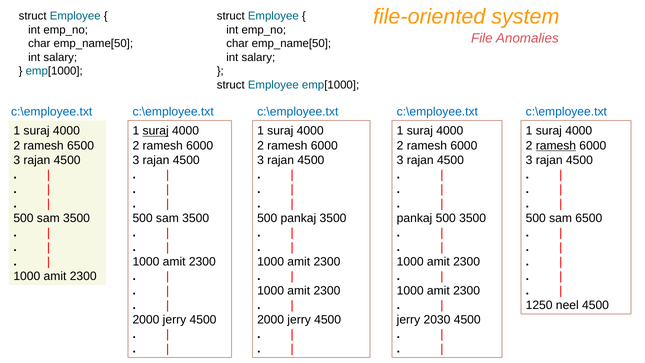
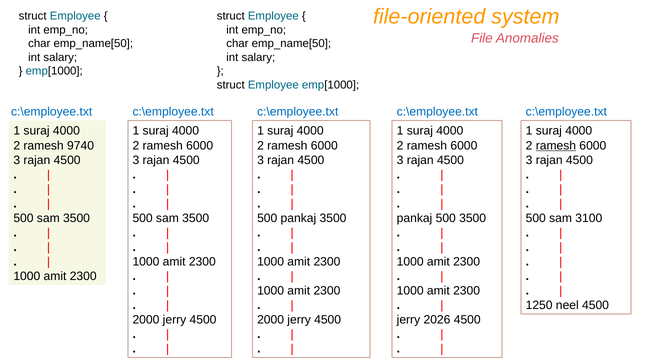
suraj at (156, 131) underline: present -> none
ramesh 6500: 6500 -> 9740
sam 6500: 6500 -> 3100
2030: 2030 -> 2026
